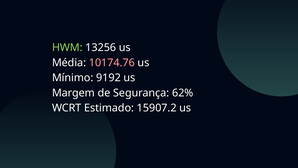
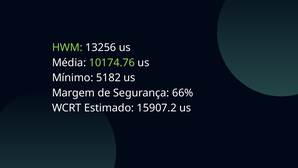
10174.76 colour: pink -> light green
9192: 9192 -> 5182
62%: 62% -> 66%
